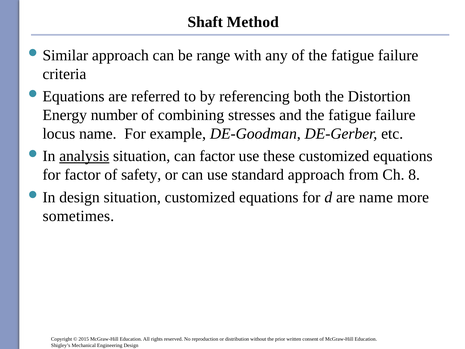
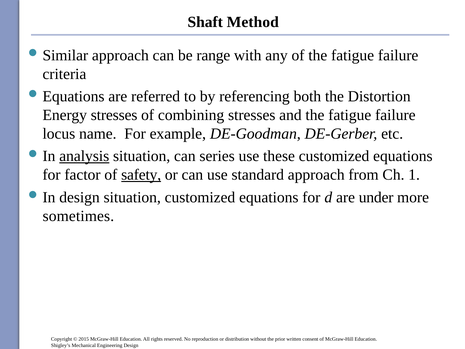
Energy number: number -> stresses
can factor: factor -> series
safety underline: none -> present
8: 8 -> 1
are name: name -> under
